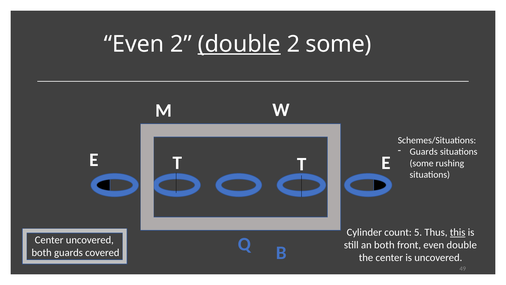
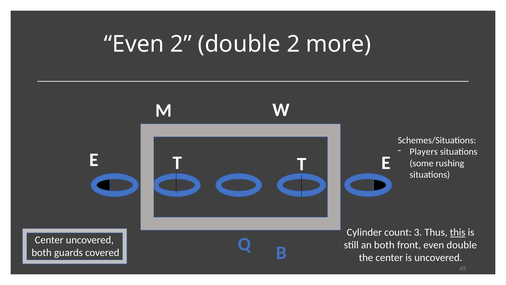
double at (239, 44) underline: present -> none
2 some: some -> more
Guards at (424, 152): Guards -> Players
5: 5 -> 3
